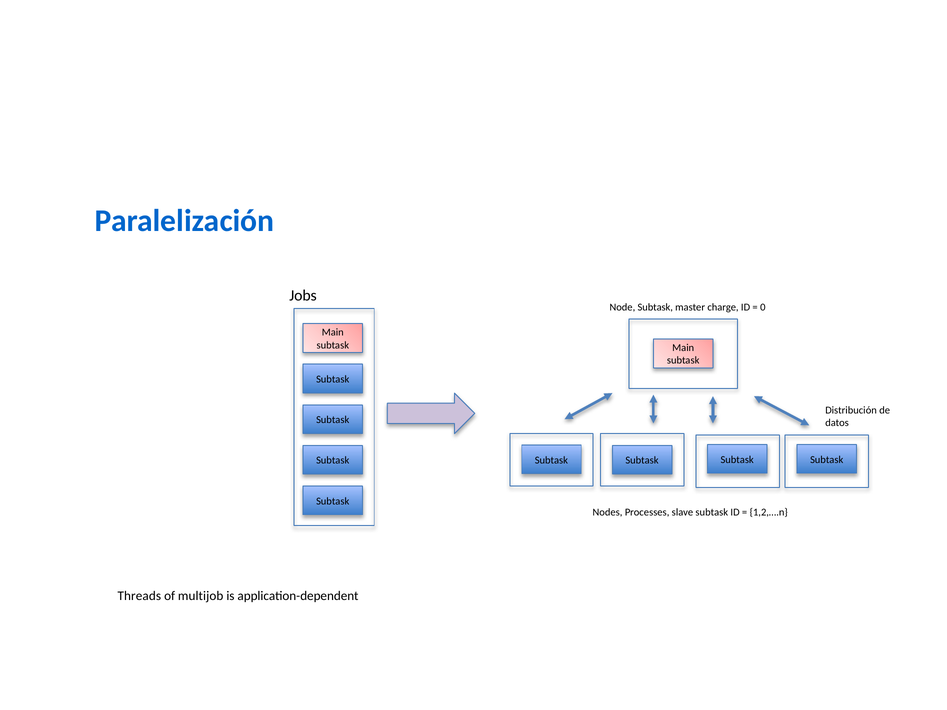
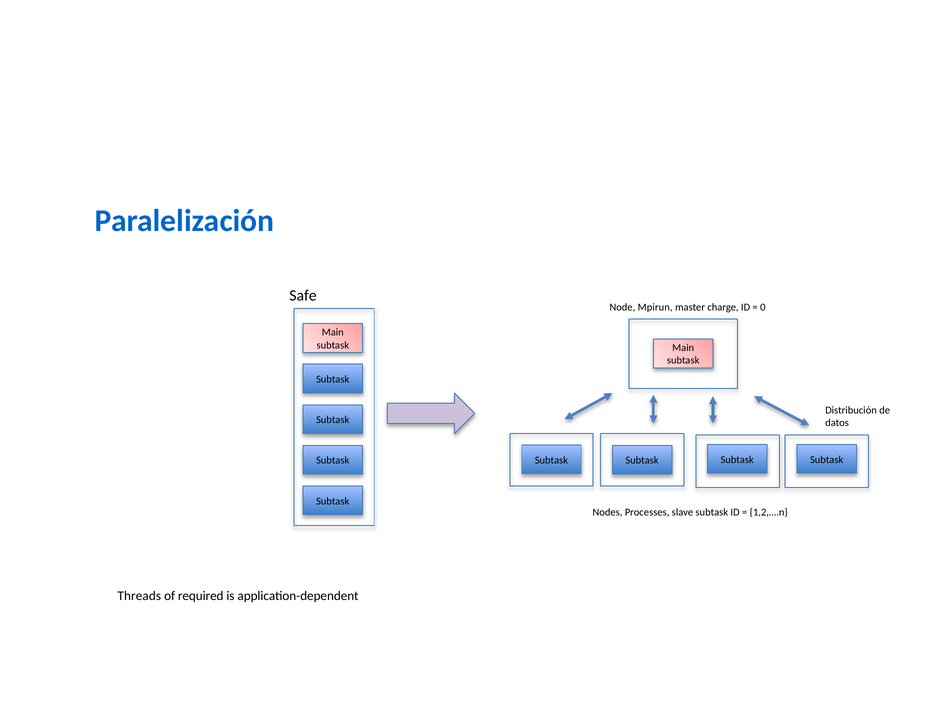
Jobs: Jobs -> Safe
Node Subtask: Subtask -> Mpirun
multijob: multijob -> required
